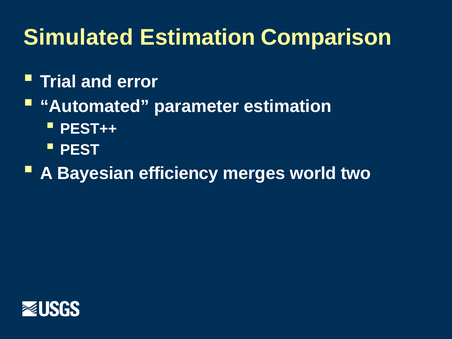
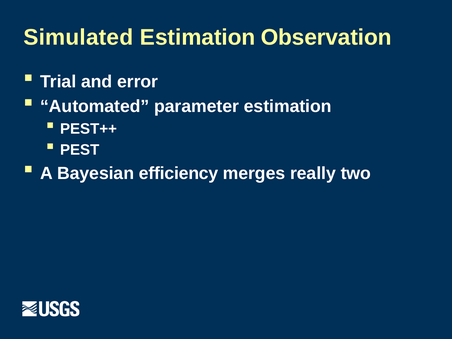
Comparison: Comparison -> Observation
world: world -> really
